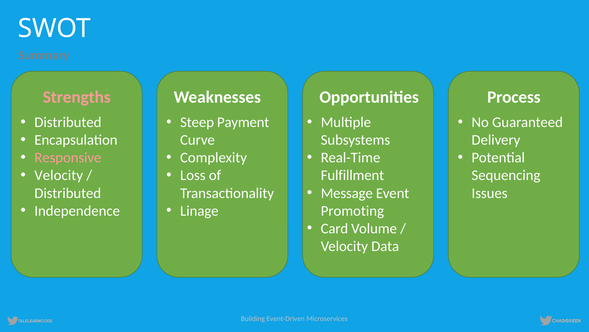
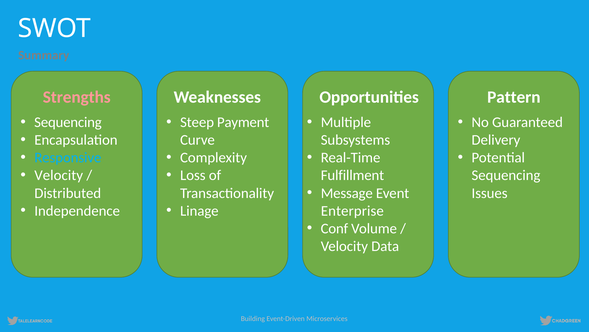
Process: Process -> Pattern
Distributed at (68, 122): Distributed -> Sequencing
Responsive colour: pink -> light blue
Promoting: Promoting -> Enterprise
Card: Card -> Conf
